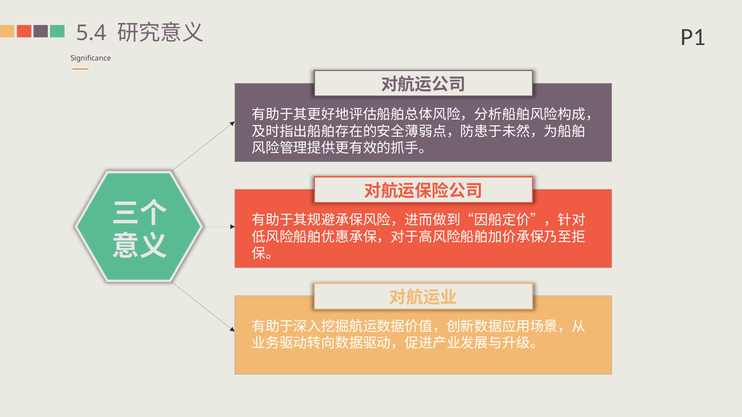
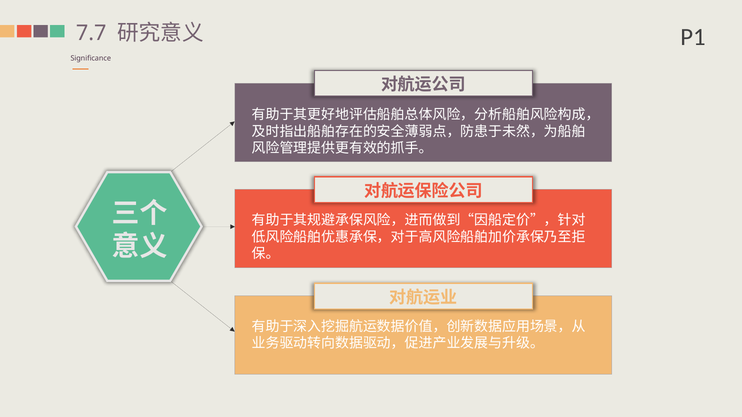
5.4: 5.4 -> 7.7
